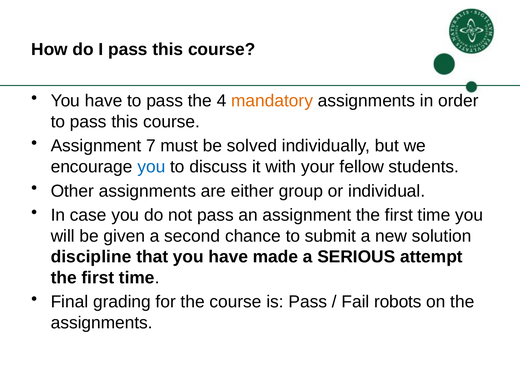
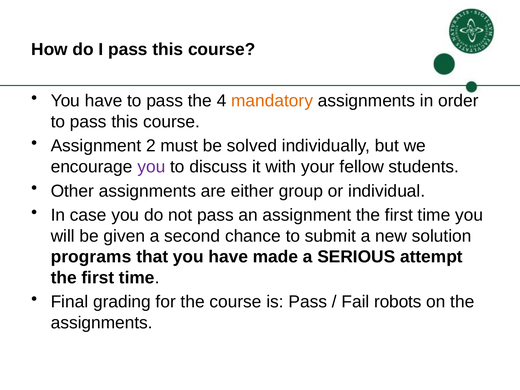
7: 7 -> 2
you at (151, 167) colour: blue -> purple
discipline: discipline -> programs
